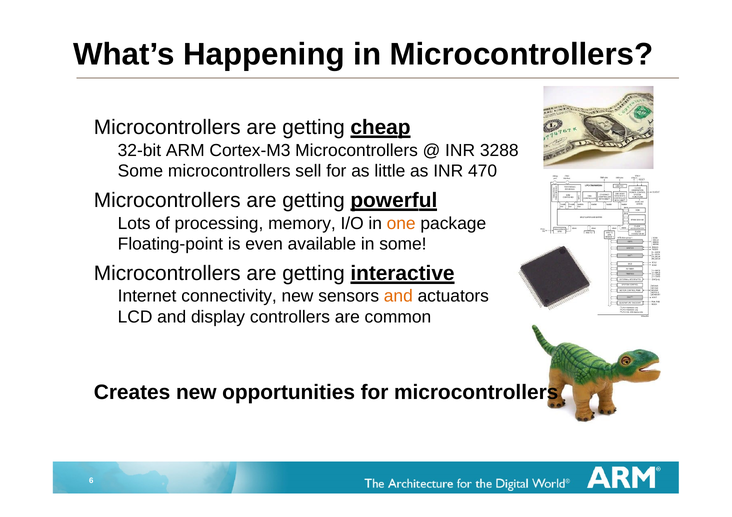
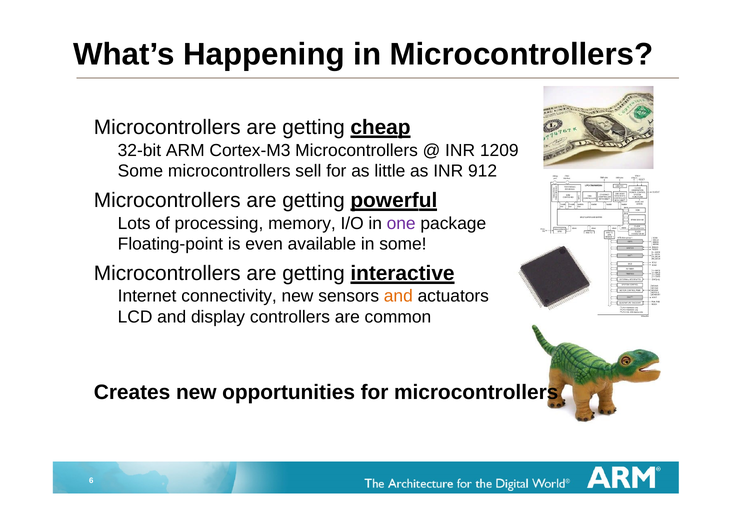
3288: 3288 -> 1209
470: 470 -> 912
one colour: orange -> purple
